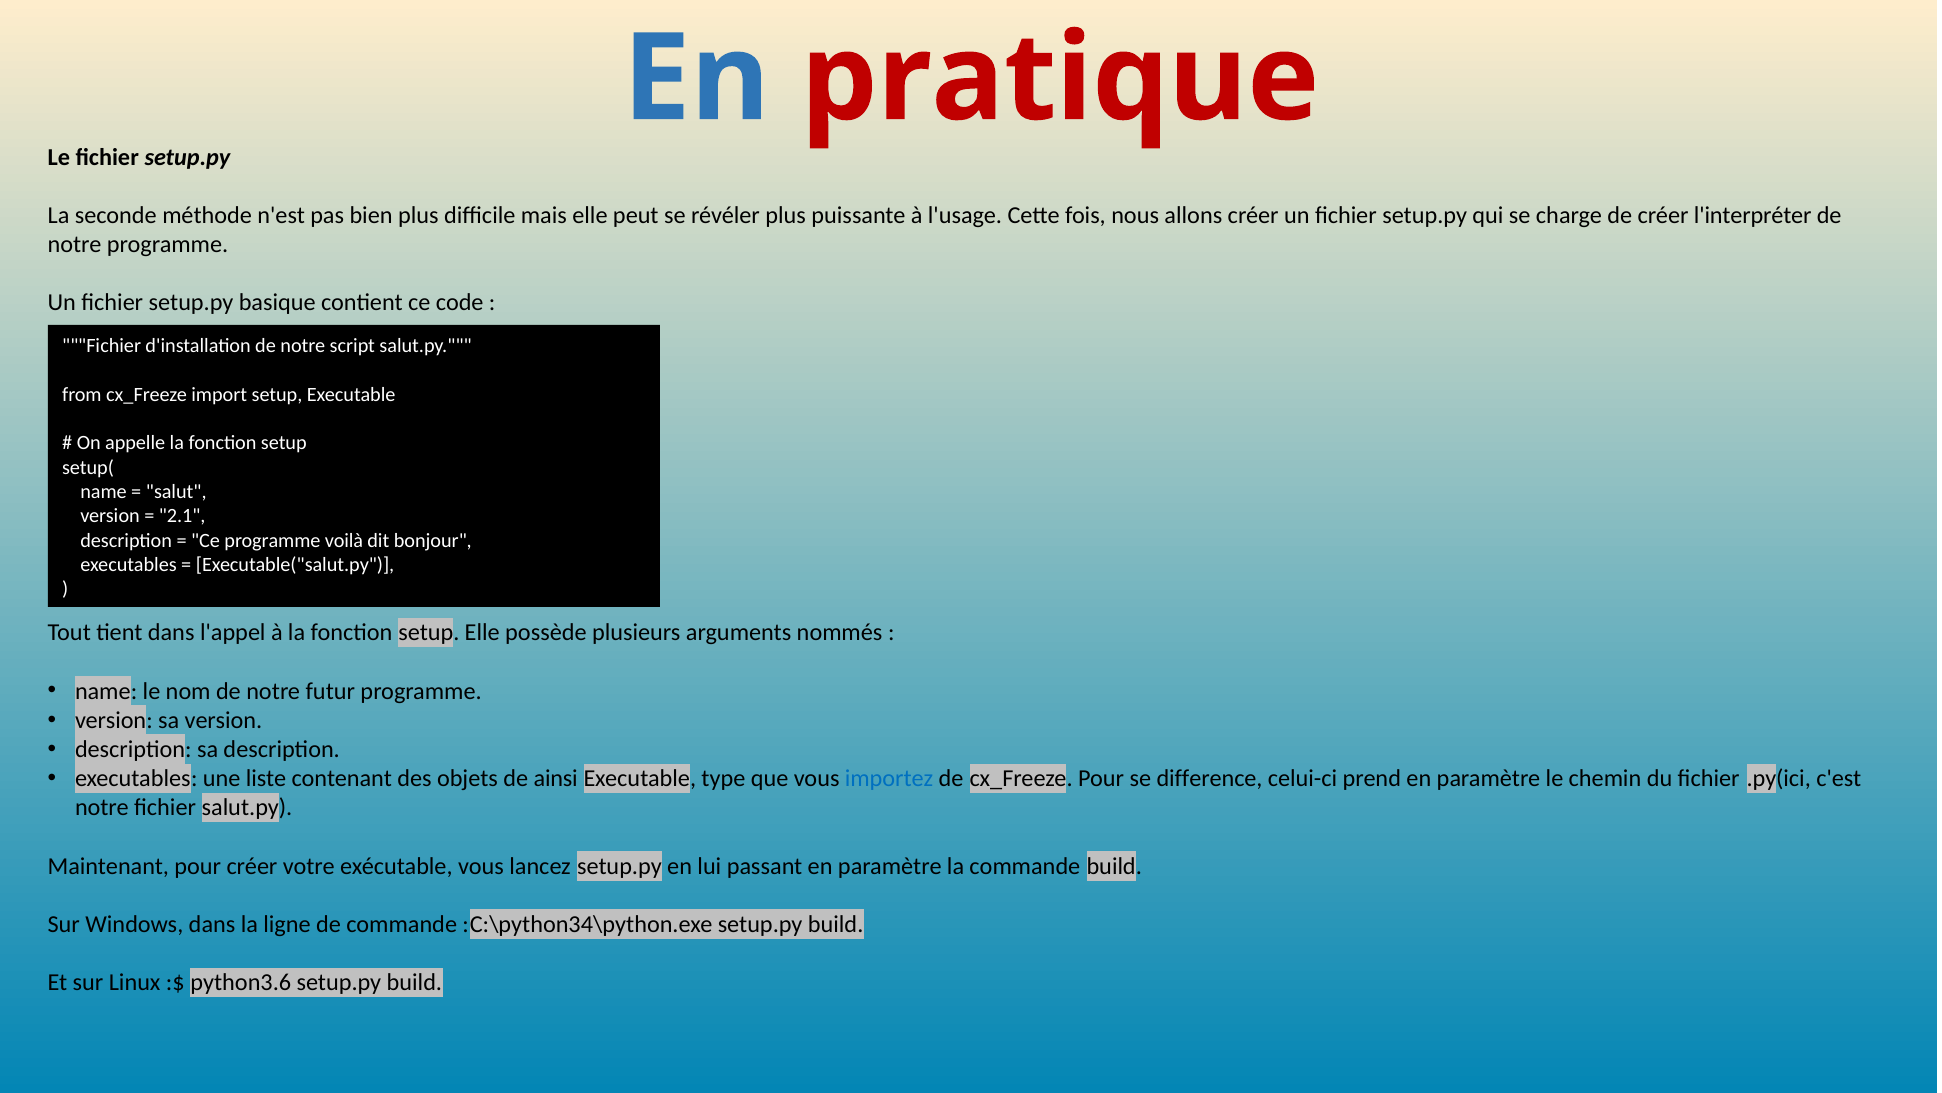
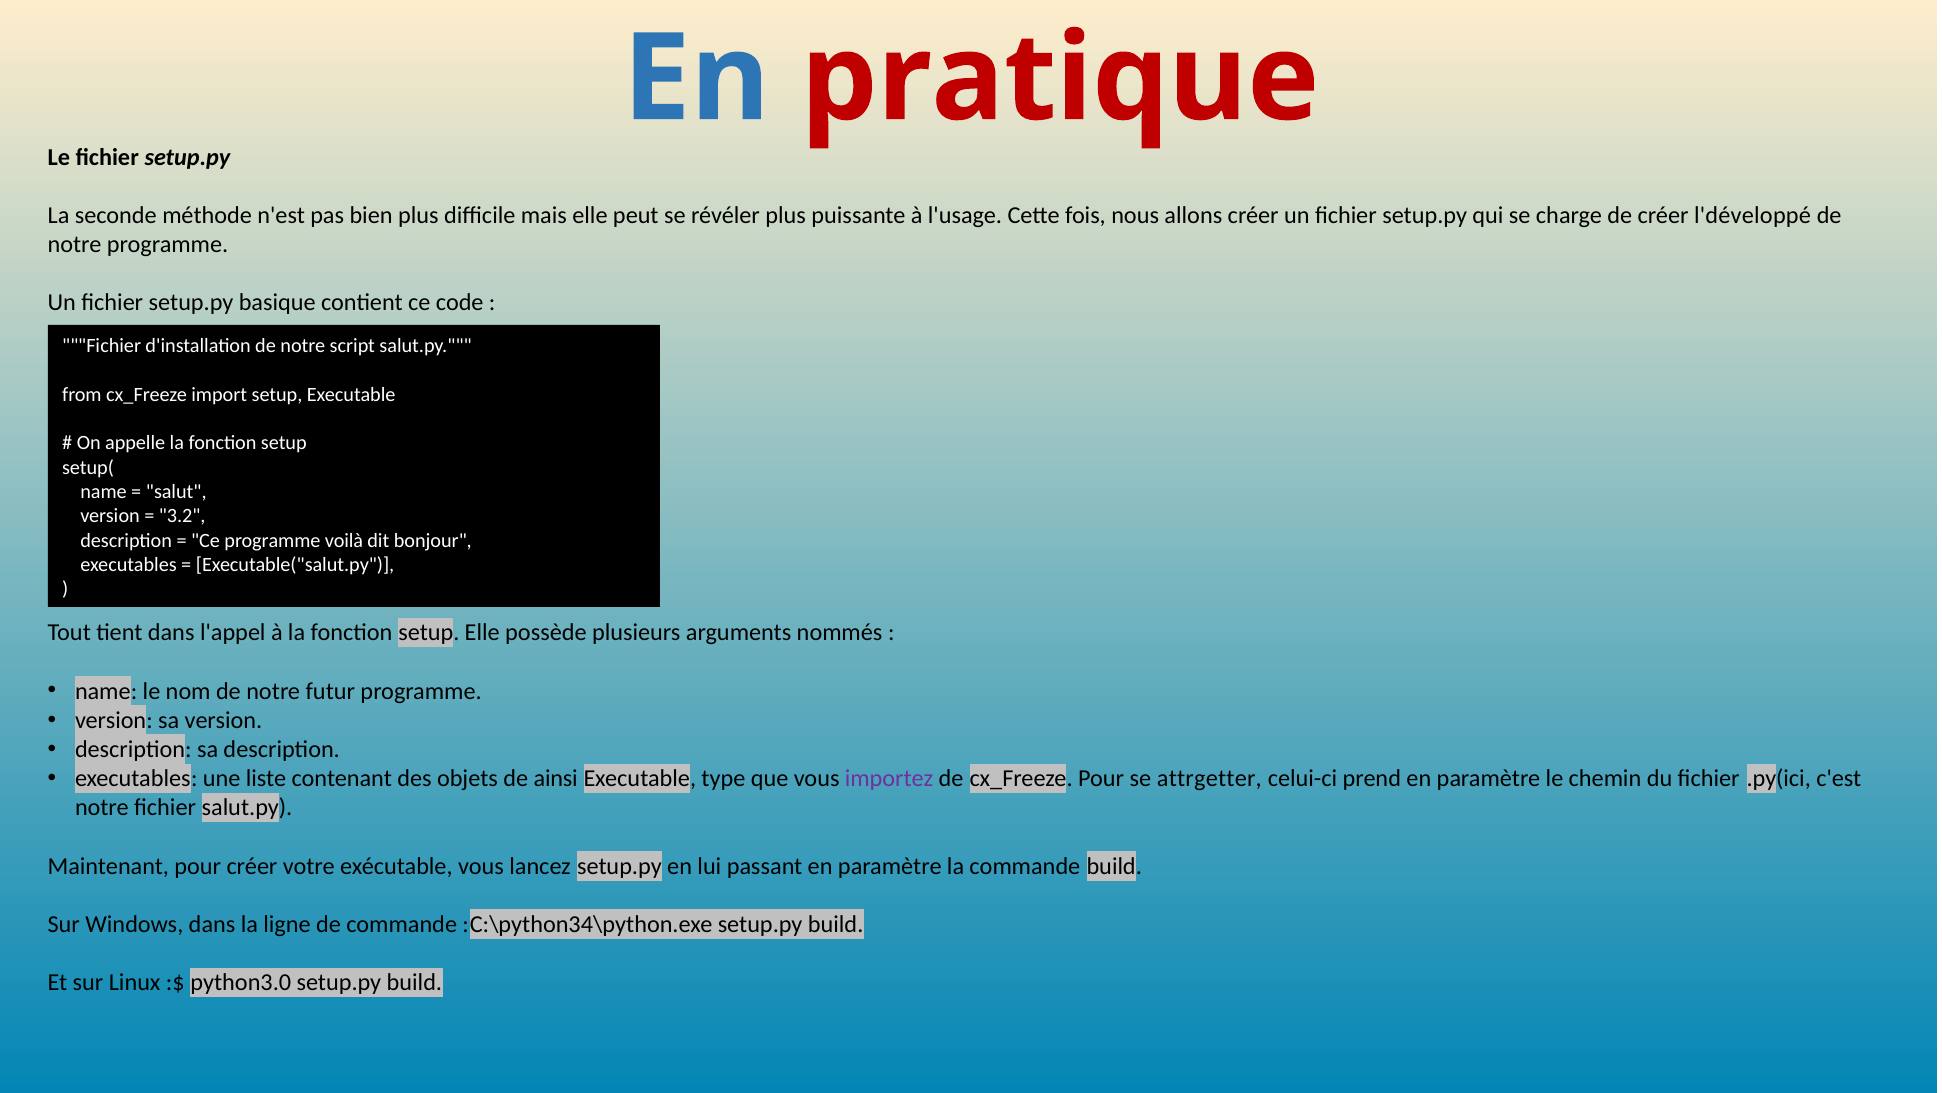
l'interpréter: l'interpréter -> l'développé
2.1: 2.1 -> 3.2
importez colour: blue -> purple
difference: difference -> attrgetter
python3.6: python3.6 -> python3.0
